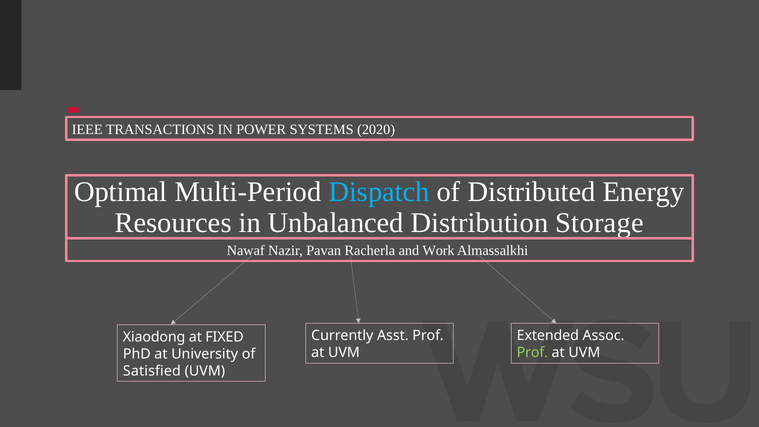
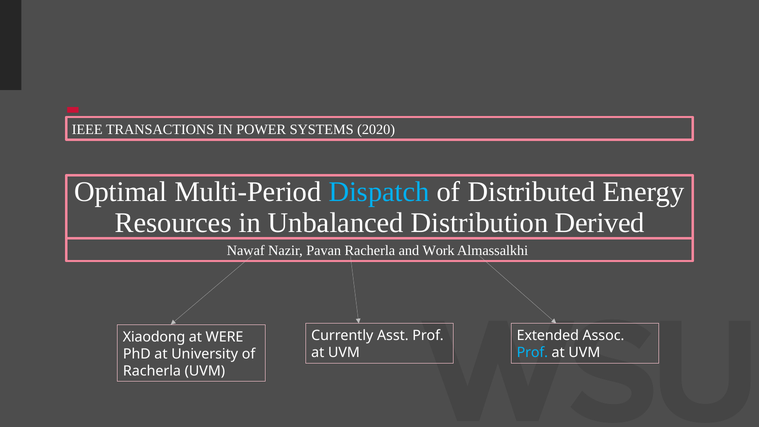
Storage: Storage -> Derived
FIXED: FIXED -> WERE
Prof at (532, 353) colour: light green -> light blue
Satisfied at (152, 371): Satisfied -> Racherla
